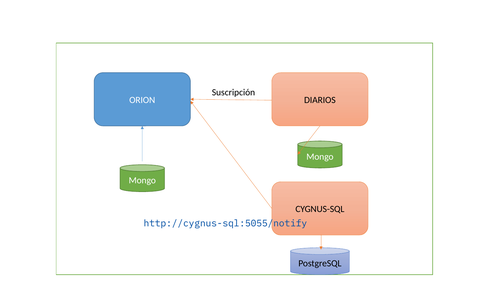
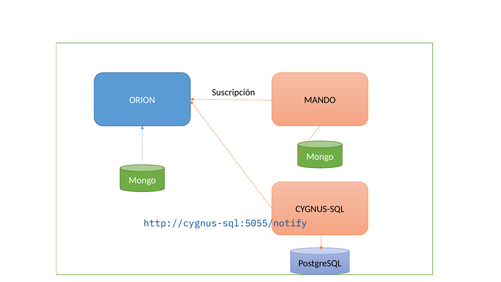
DIARIOS: DIARIOS -> MANDO
